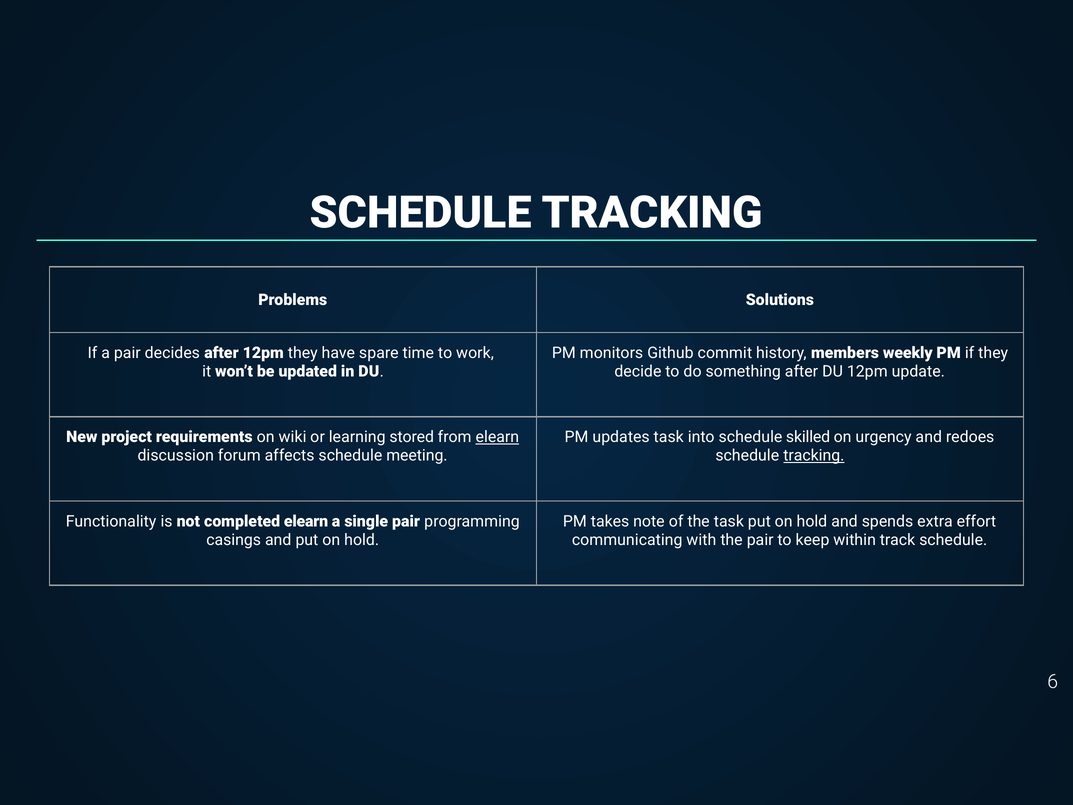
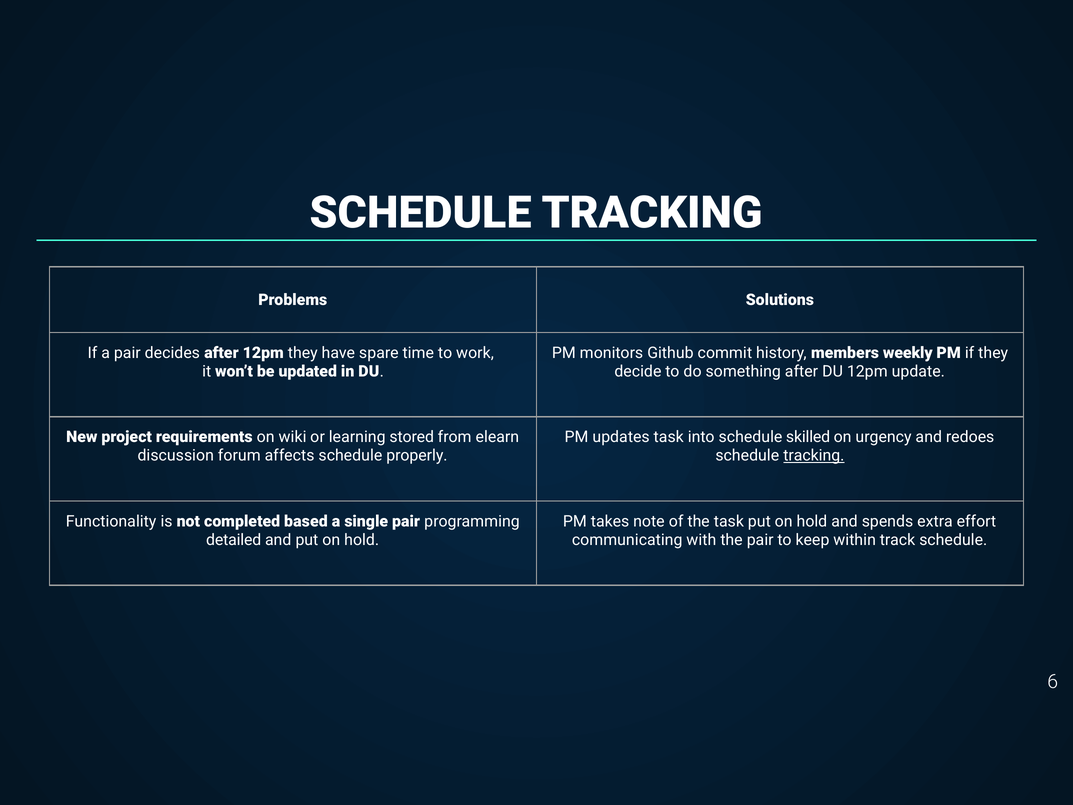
elearn at (497, 437) underline: present -> none
meeting: meeting -> properly
completed elearn: elearn -> based
casings: casings -> detailed
